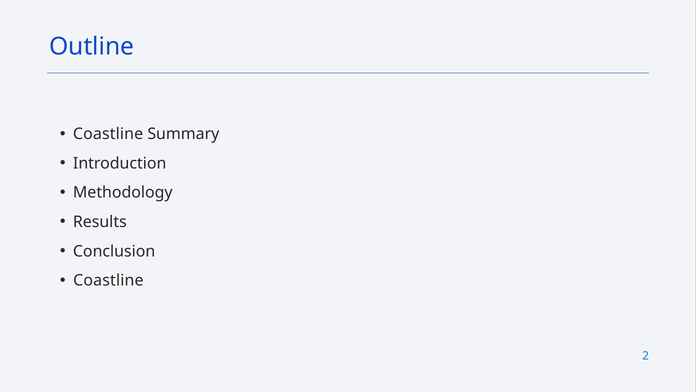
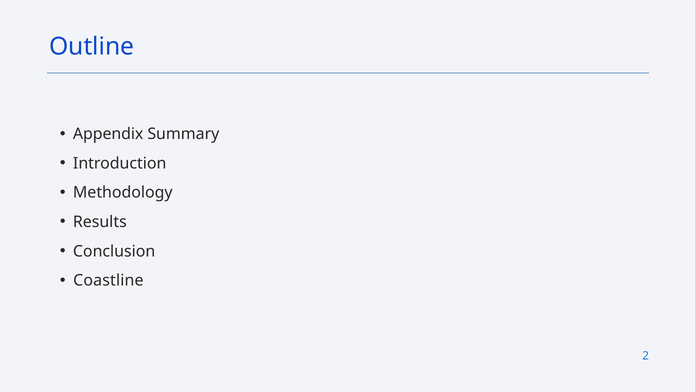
Coastline at (108, 134): Coastline -> Appendix
